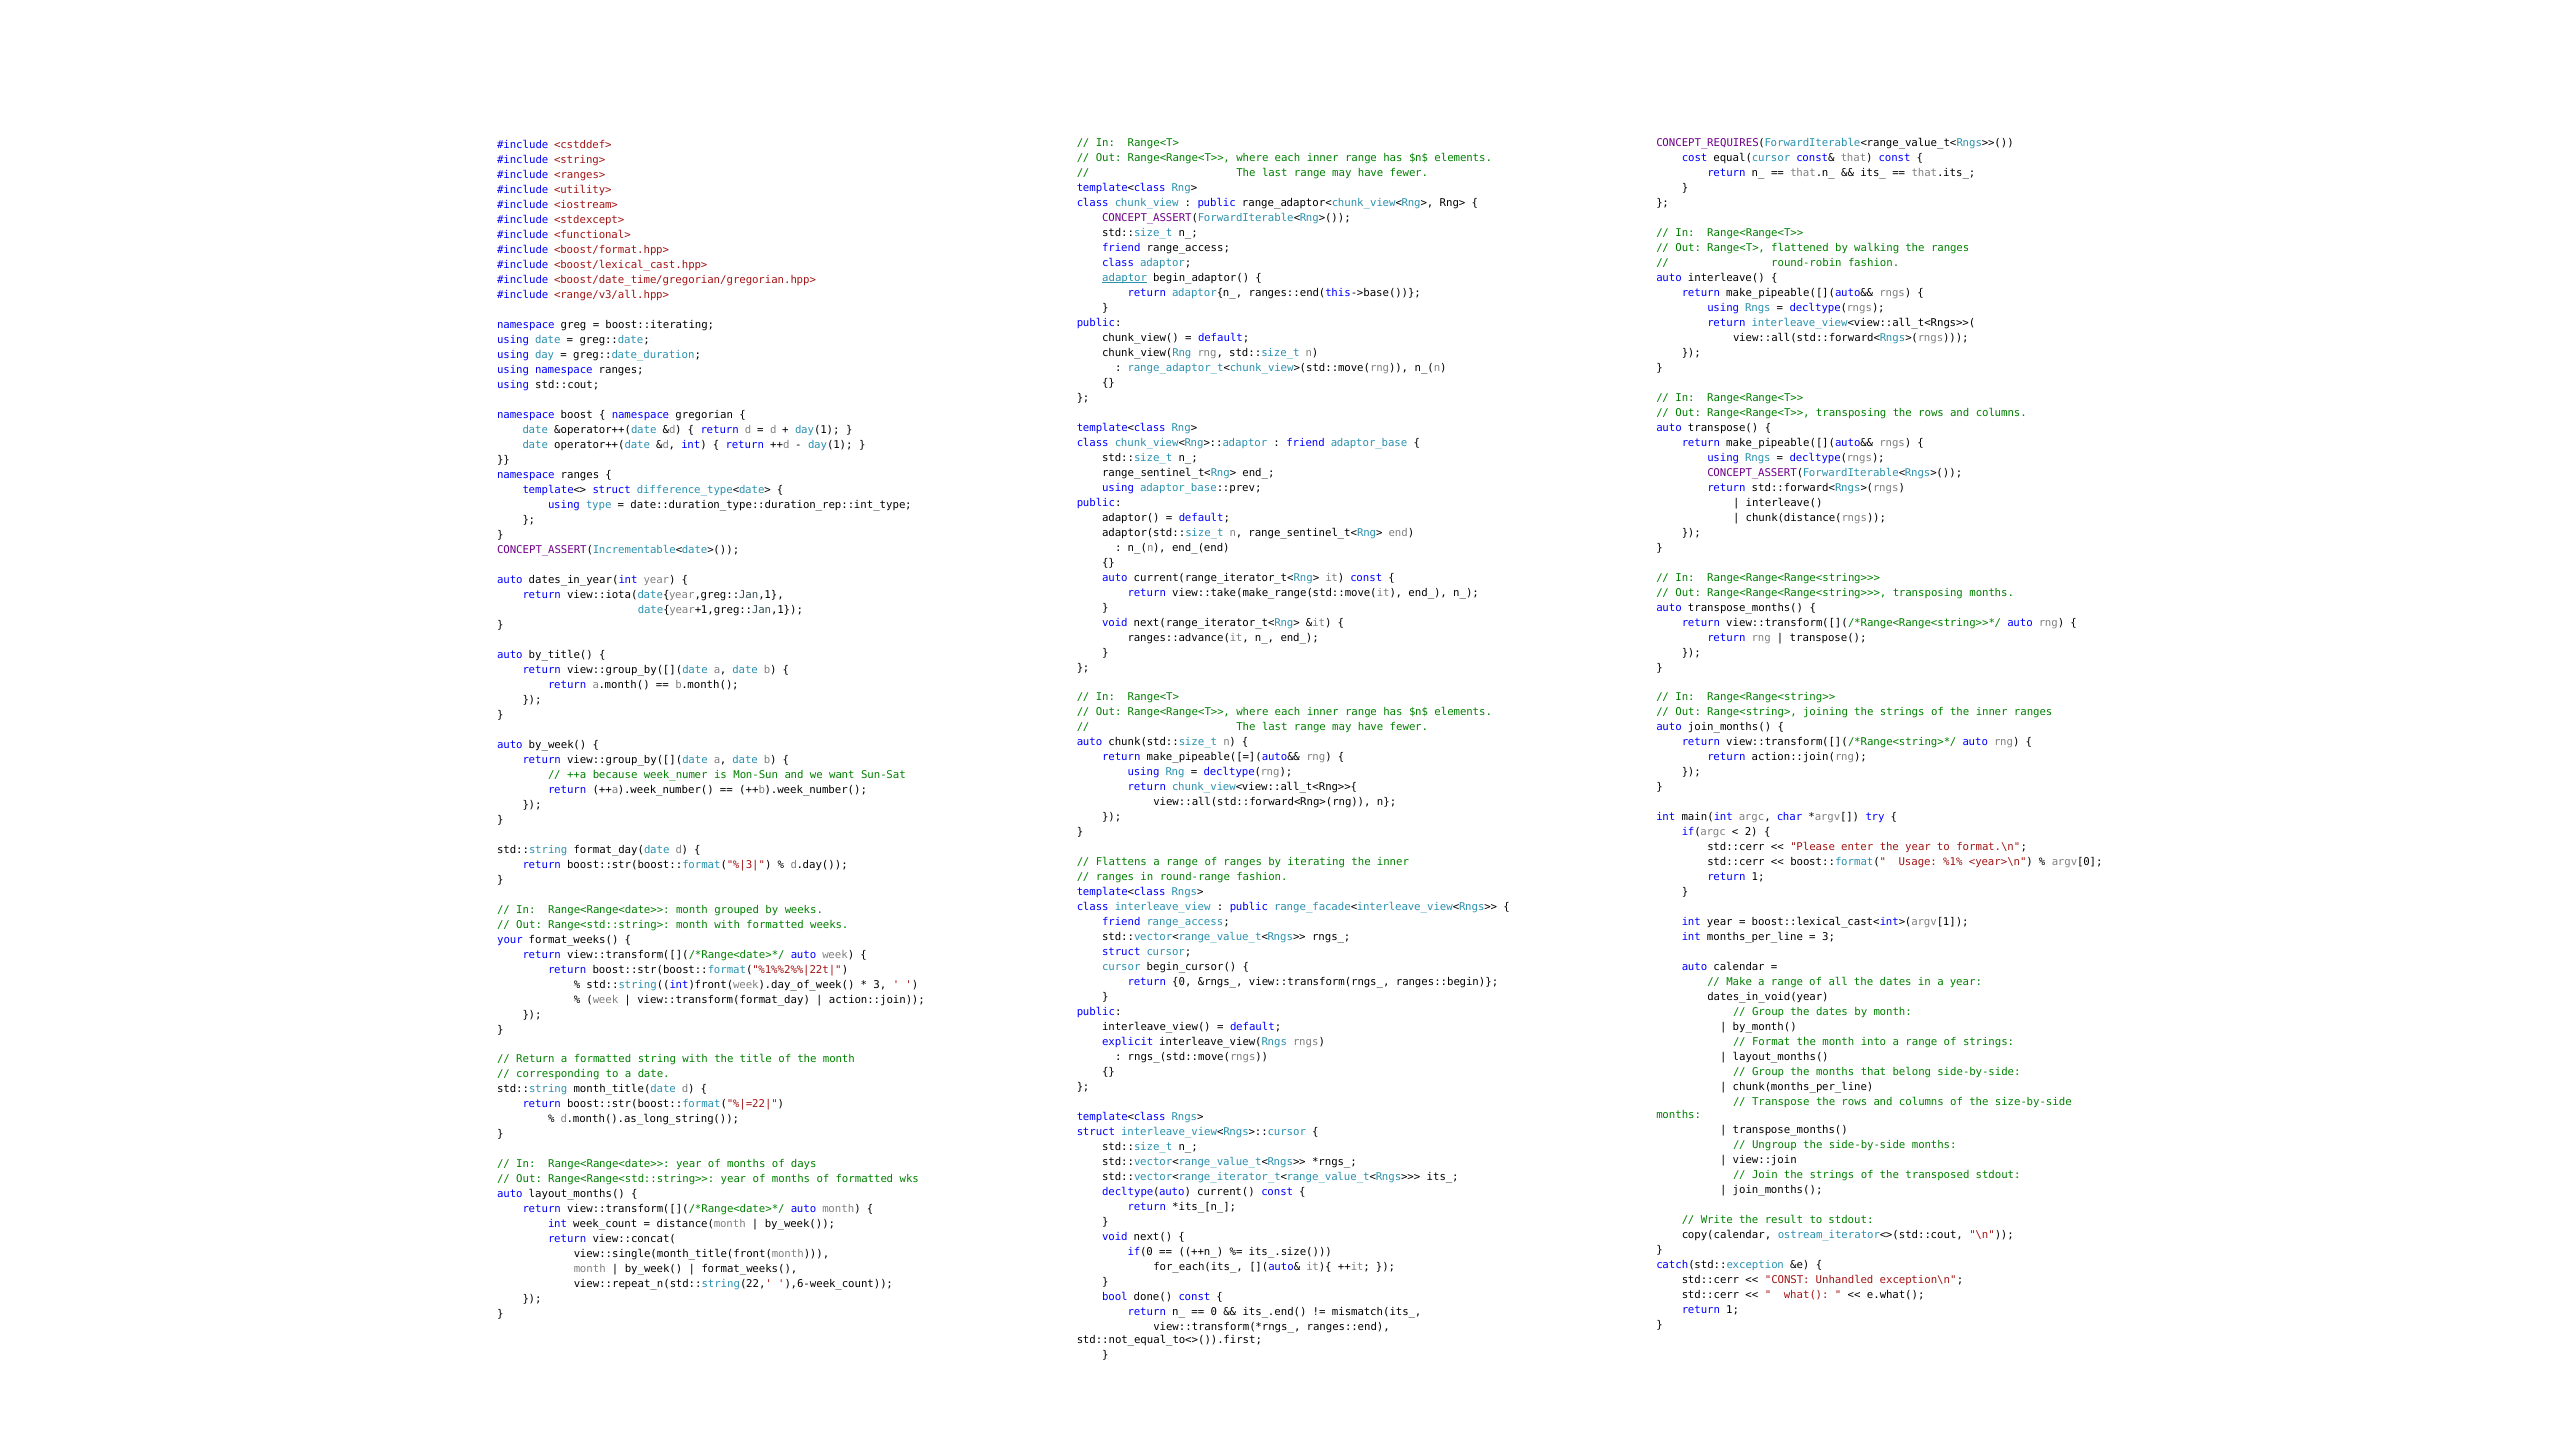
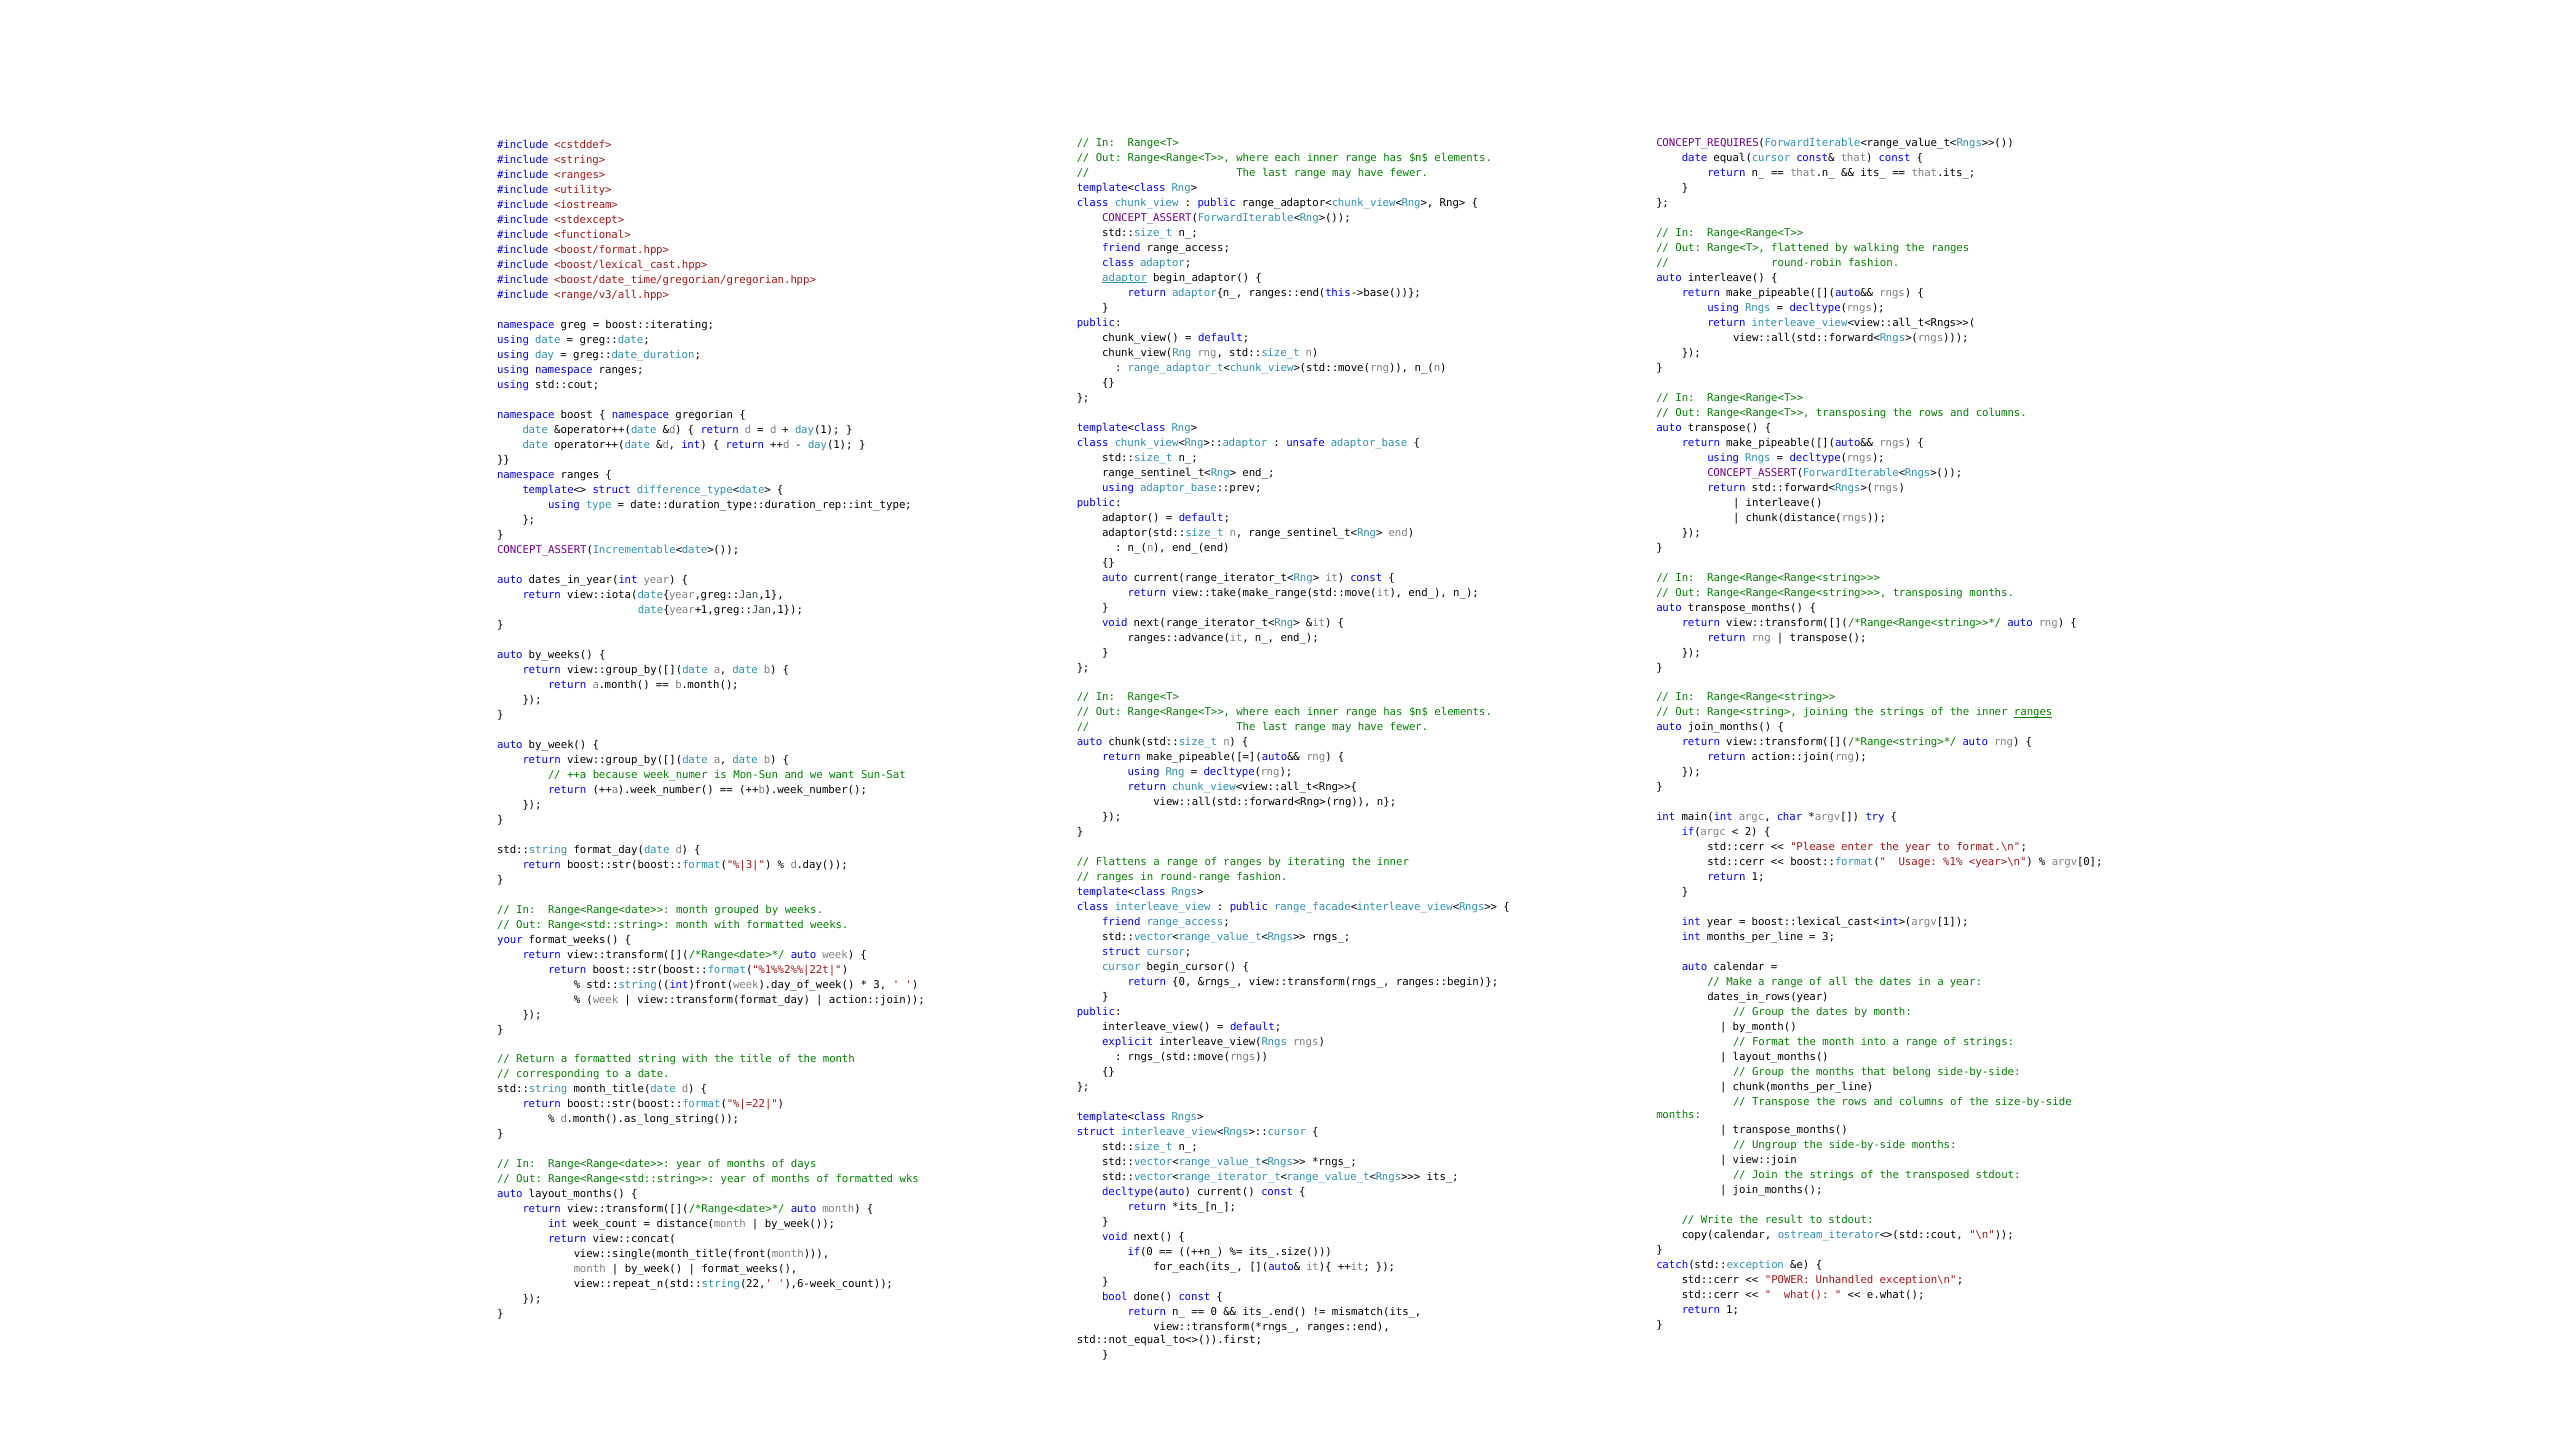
cost at (1695, 158): cost -> date
friend at (1306, 443): friend -> unsafe
by_title(: by_title( -> by_weeks(
ranges at (2033, 712) underline: none -> present
dates_in_void(year: dates_in_void(year -> dates_in_rows(year
CONST at (1787, 1280): CONST -> POWER
